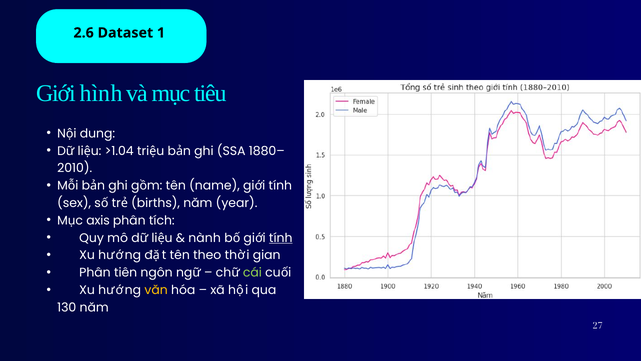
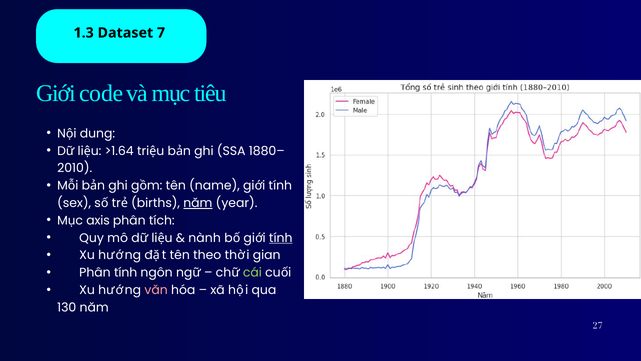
2.6: 2.6 -> 1.3
1: 1 -> 7
hình: hình -> code
>1.04: >1.04 -> >1.64
năm at (198, 203) underline: none -> present
Phân tiên: tiên -> tính
văn colour: yellow -> pink
